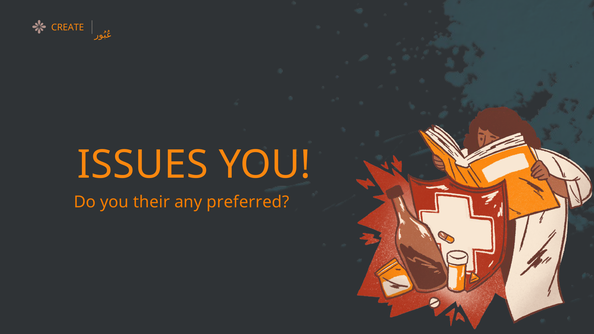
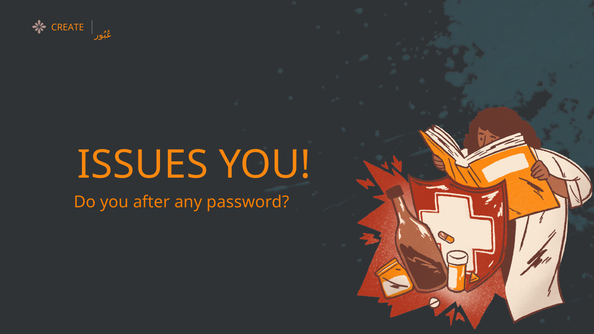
their: their -> after
preferred: preferred -> password
